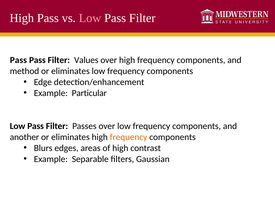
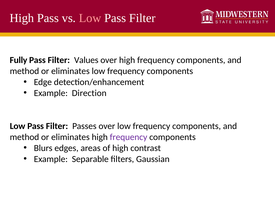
Pass at (18, 60): Pass -> Fully
Particular: Particular -> Direction
another at (24, 137): another -> method
frequency at (129, 137) colour: orange -> purple
